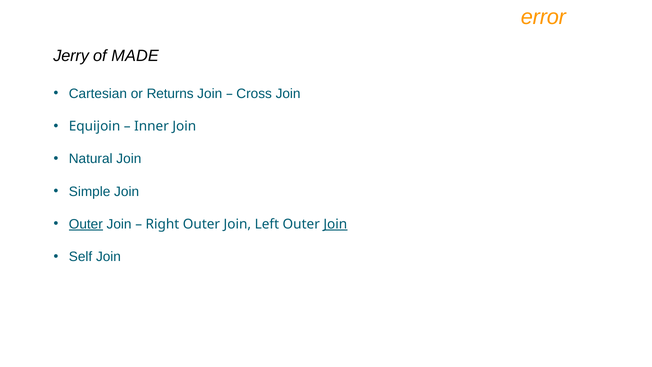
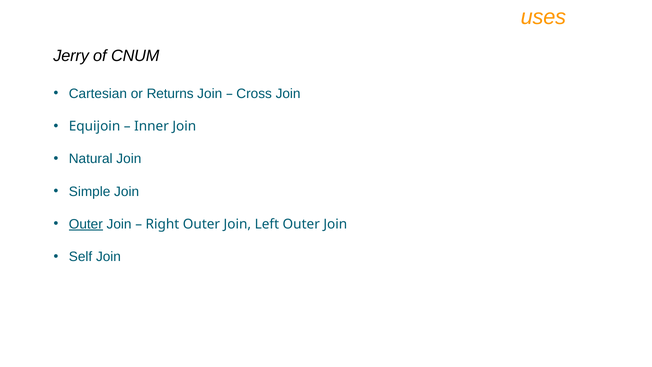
error: error -> uses
MADE: MADE -> CNUM
Join at (335, 224) underline: present -> none
